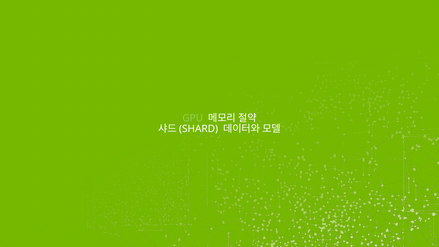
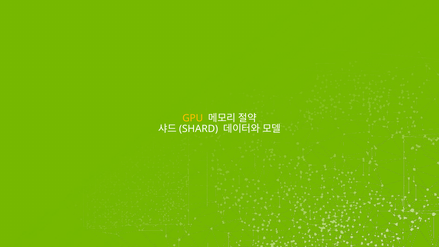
GPU colour: light green -> yellow
